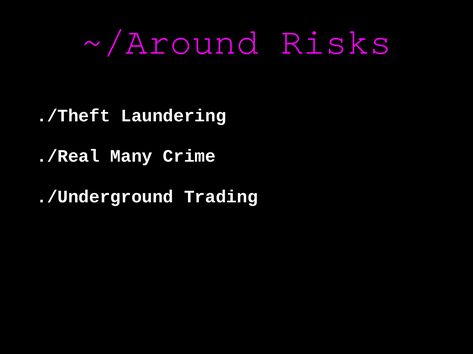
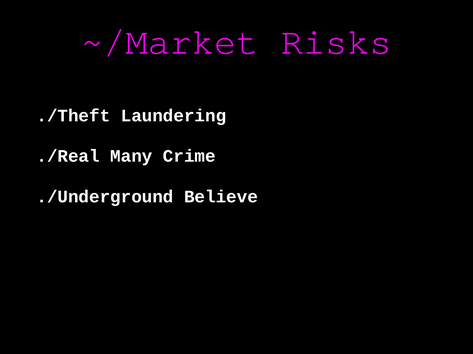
~/Around: ~/Around -> ~/Market
Trading: Trading -> Believe
